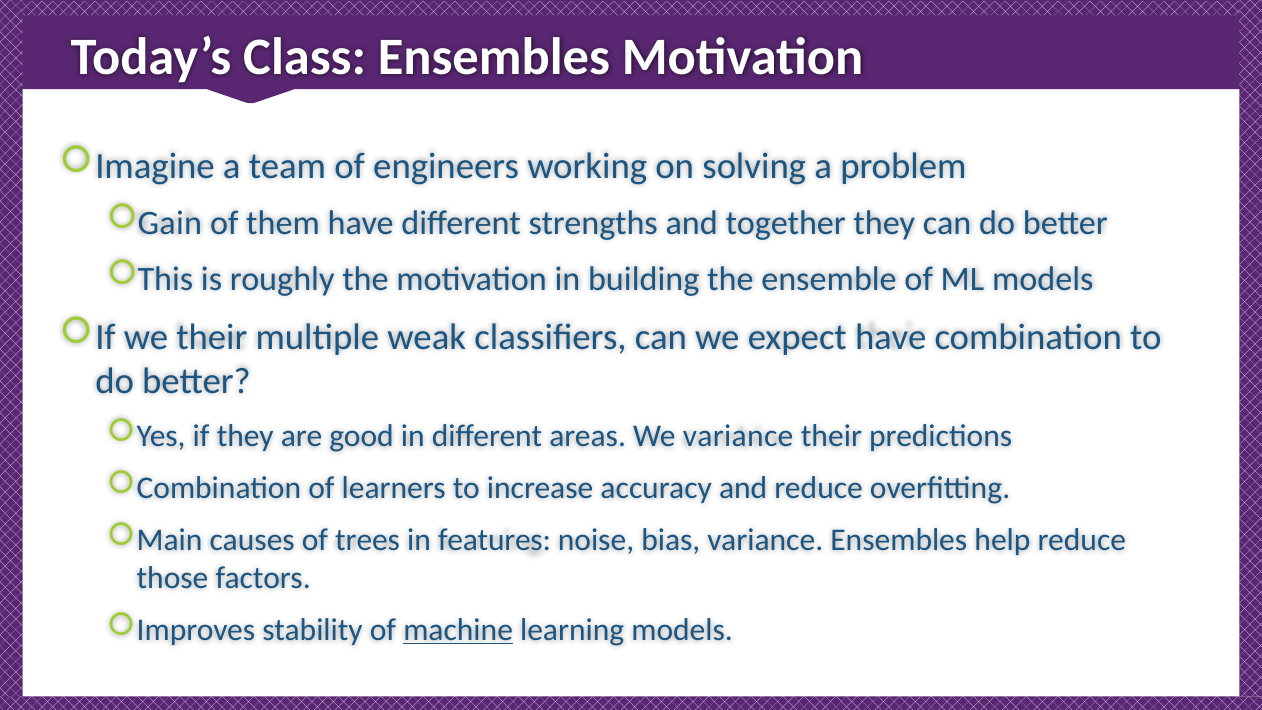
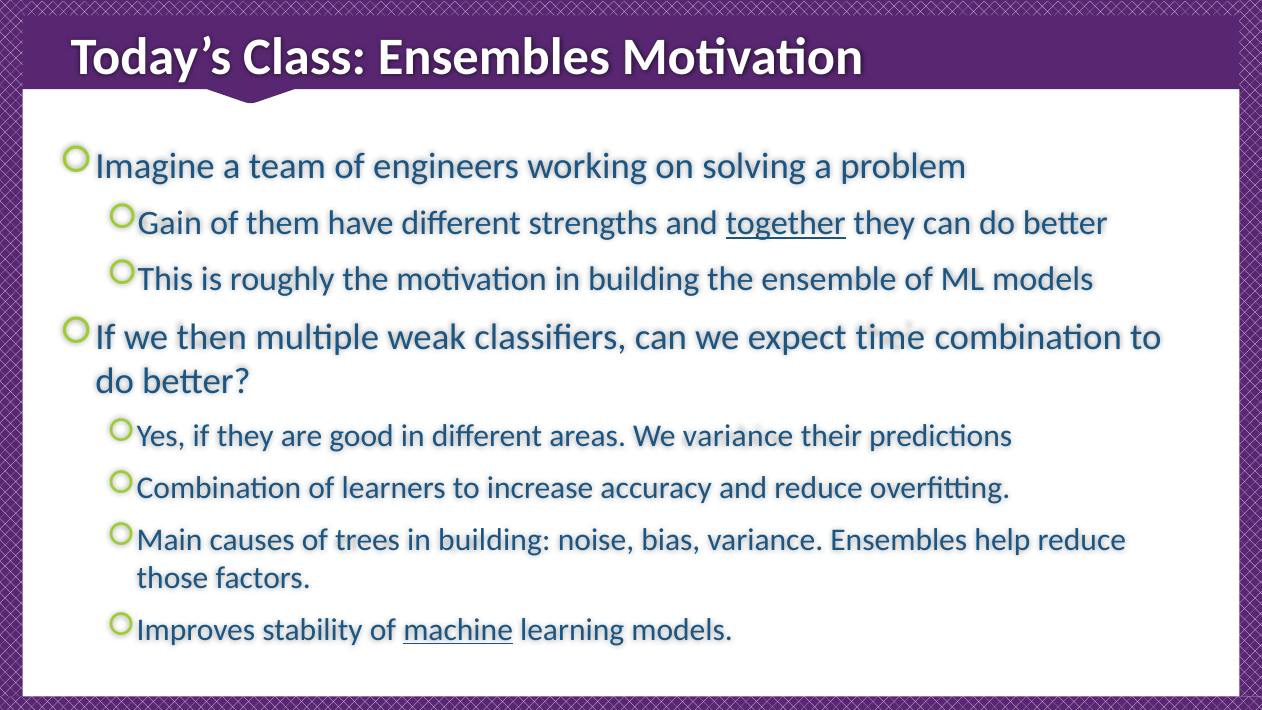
together underline: none -> present
we their: their -> then
expect have: have -> time
features at (495, 540): features -> building
